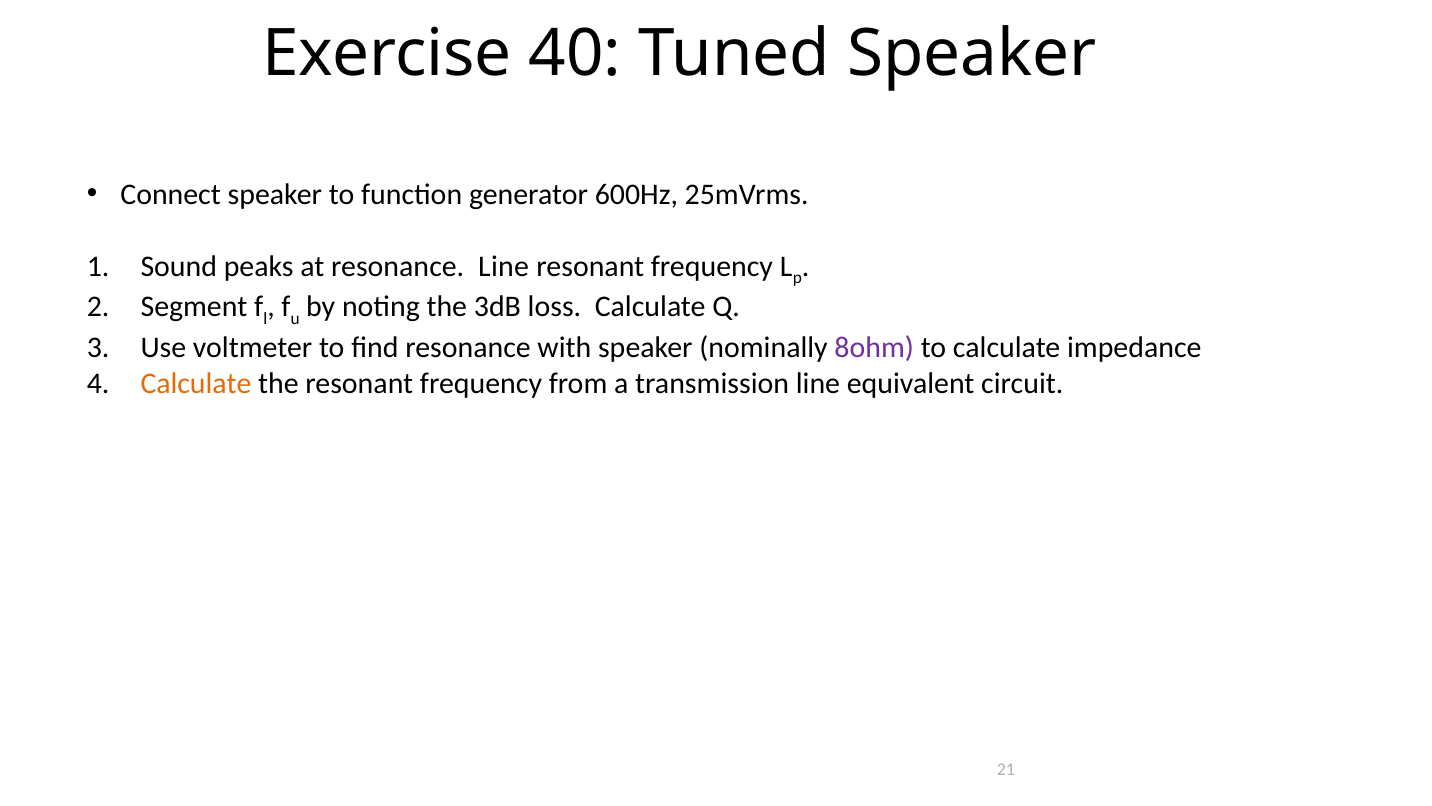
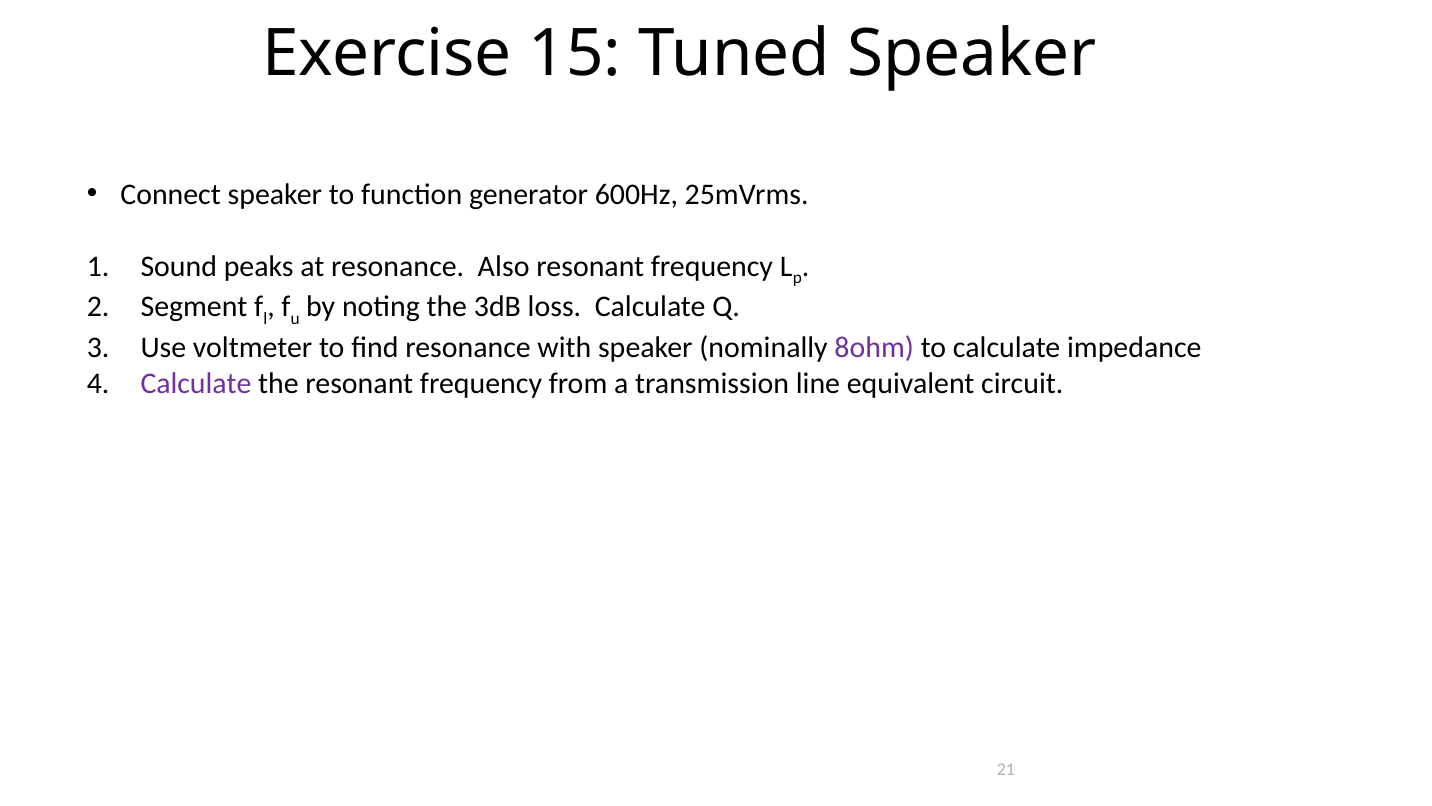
40: 40 -> 15
resonance Line: Line -> Also
Calculate at (196, 383) colour: orange -> purple
